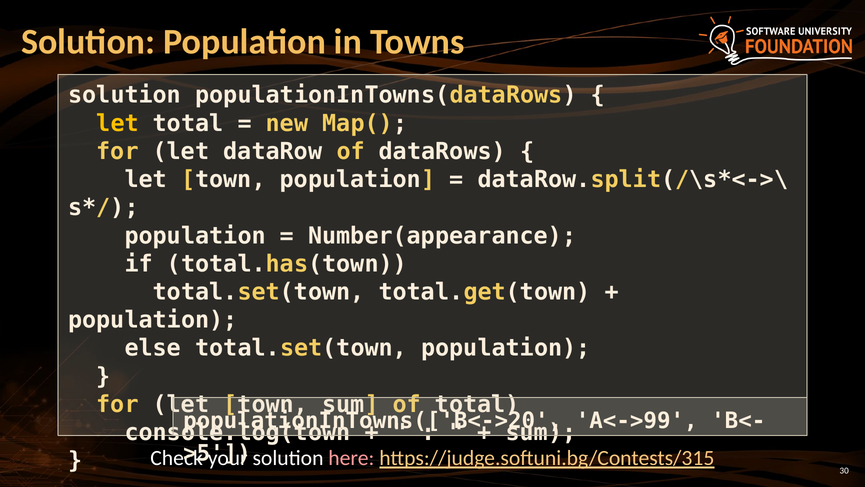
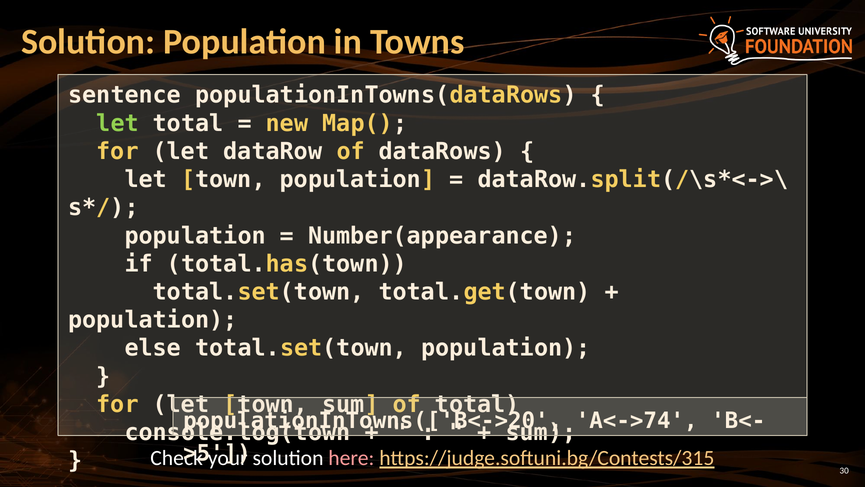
solution at (125, 95): solution -> sentence
let at (118, 123) colour: yellow -> light green
A<->99: A<->99 -> A<->74
